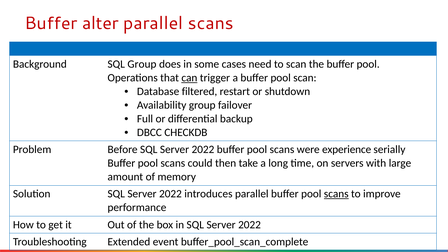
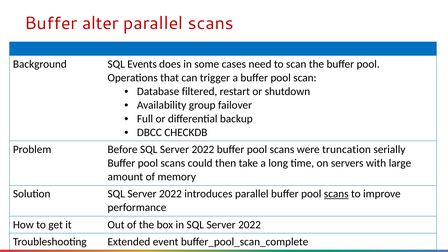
SQL Group: Group -> Events
can underline: present -> none
experience: experience -> truncation
